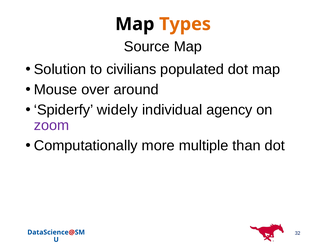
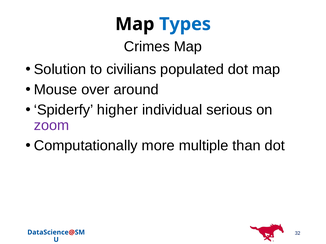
Types colour: orange -> blue
Source: Source -> Crimes
widely: widely -> higher
agency: agency -> serious
